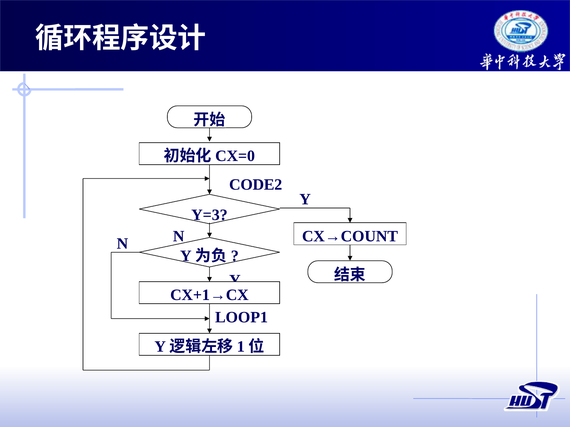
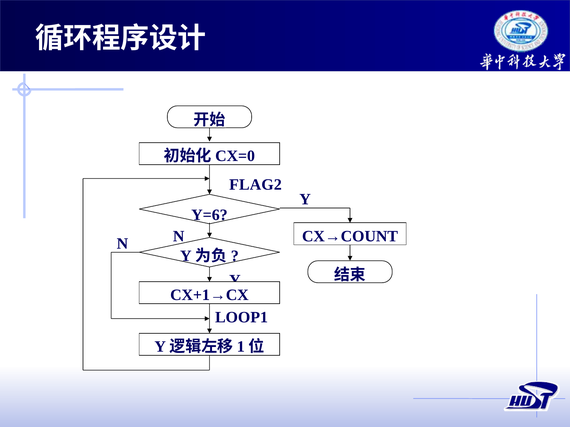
CODE2: CODE2 -> FLAG2
Y=3: Y=3 -> Y=6
